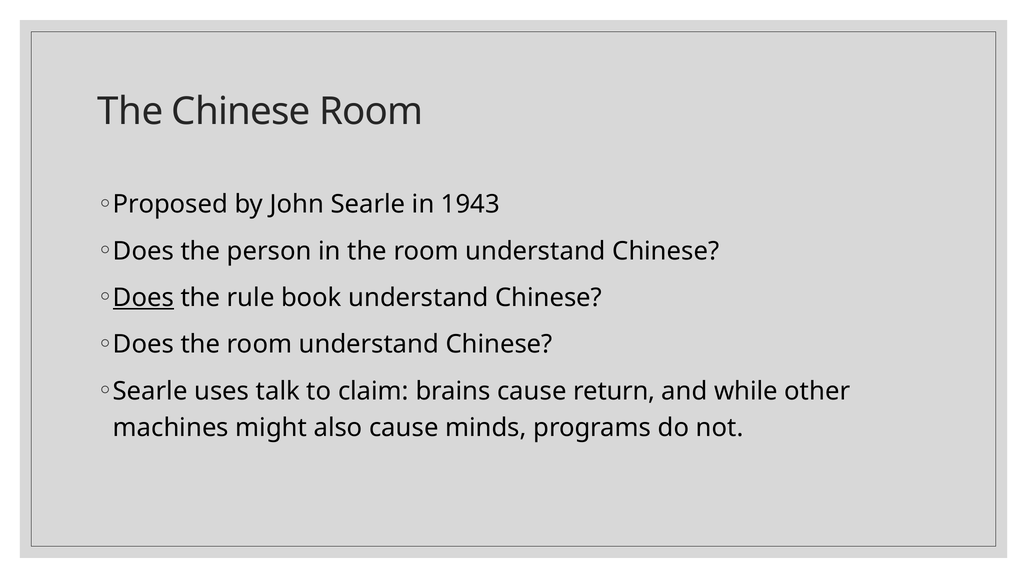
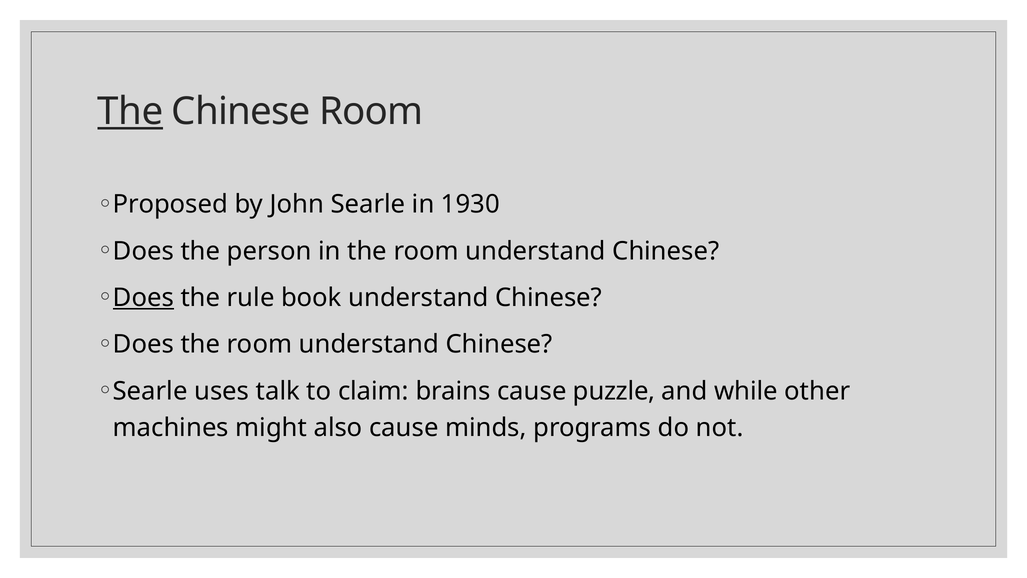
The at (130, 112) underline: none -> present
1943: 1943 -> 1930
return: return -> puzzle
